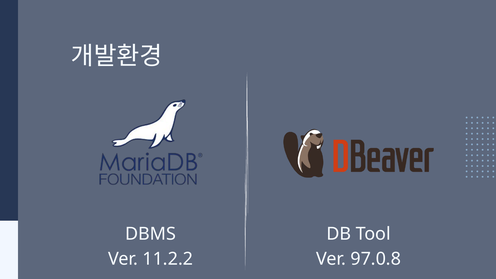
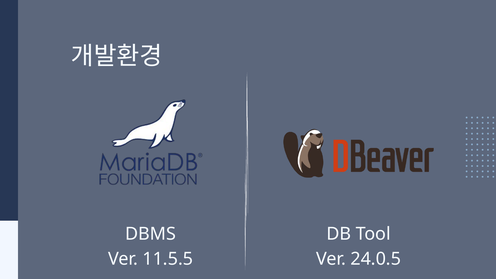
11.2.2: 11.2.2 -> 11.5.5
97.0.8: 97.0.8 -> 24.0.5
